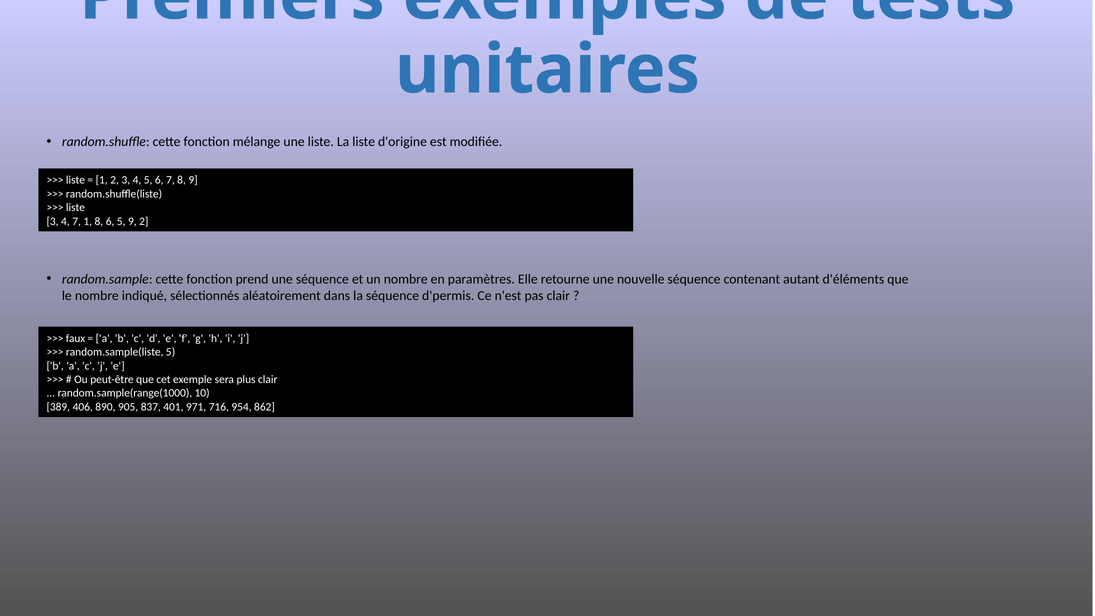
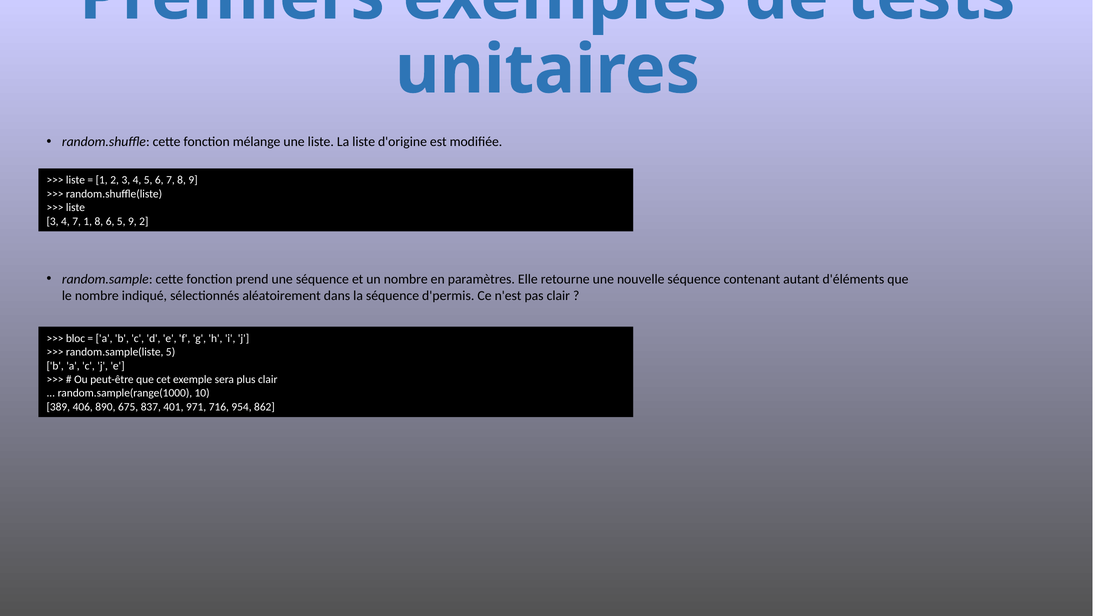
faux: faux -> bloc
905: 905 -> 675
